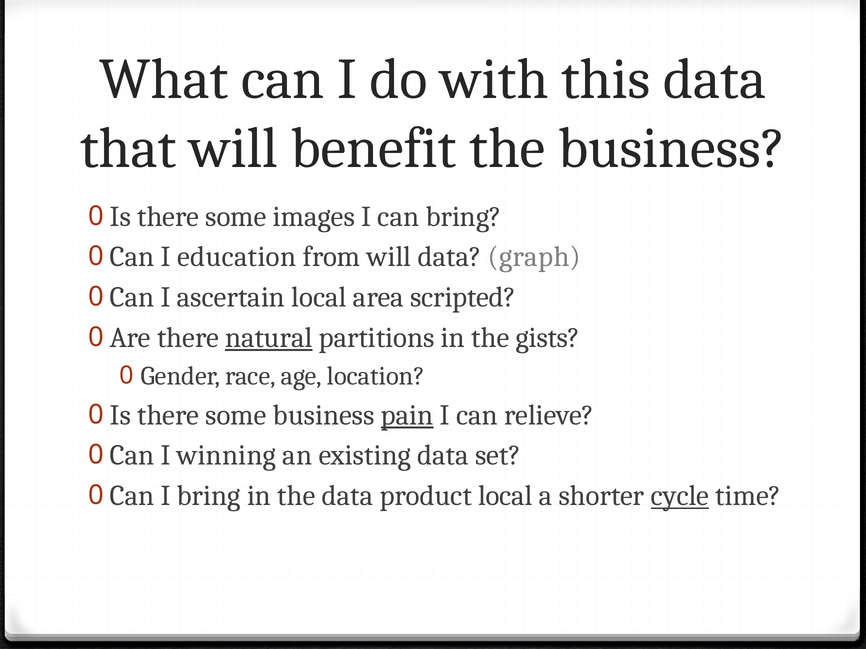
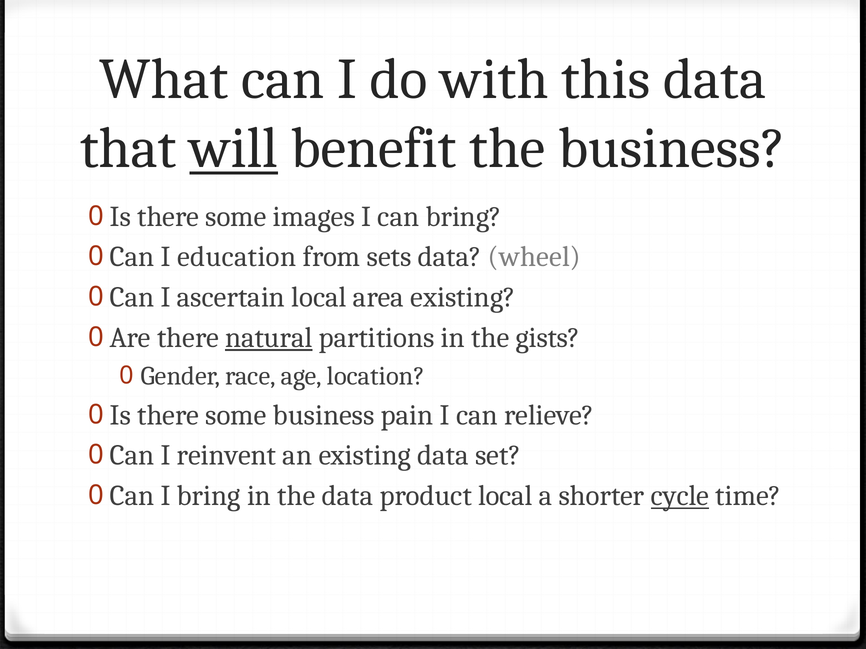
will at (234, 148) underline: none -> present
from will: will -> sets
graph: graph -> wheel
area scripted: scripted -> existing
pain underline: present -> none
winning: winning -> reinvent
